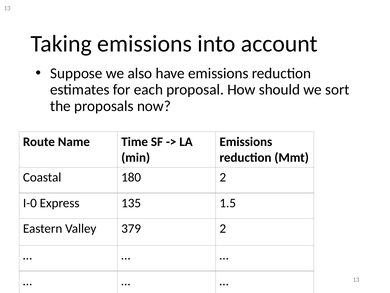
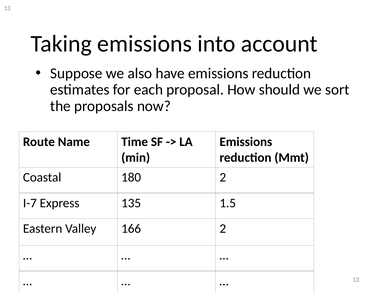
I-0: I-0 -> I-7
379: 379 -> 166
